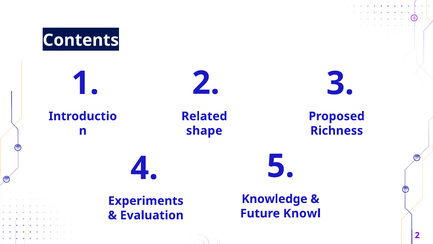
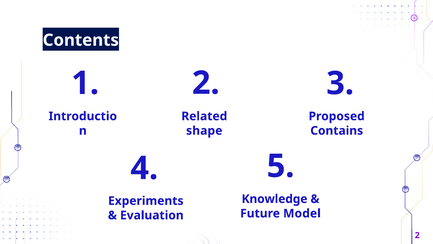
Richness: Richness -> Contains
Knowl: Knowl -> Model
